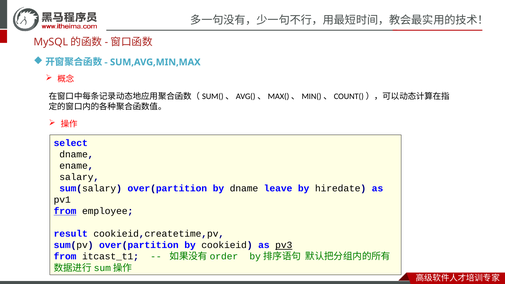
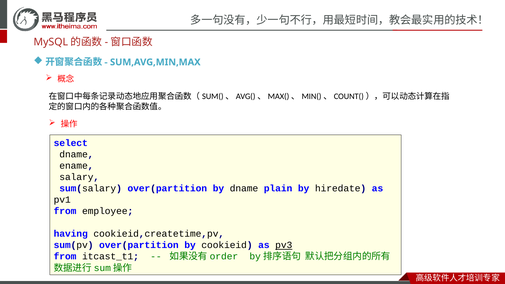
leave: leave -> plain
from at (65, 211) underline: present -> none
result: result -> having
